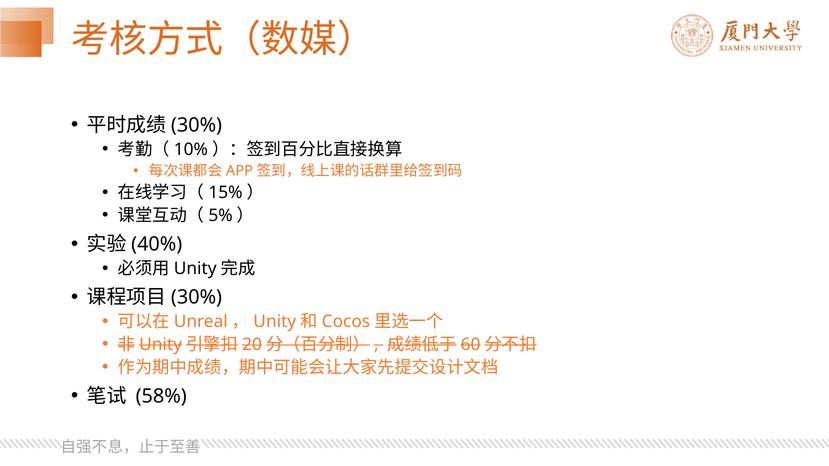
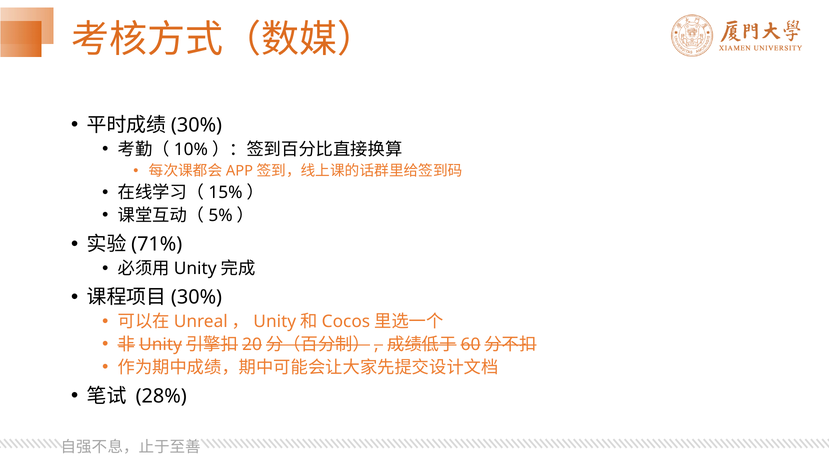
40%: 40% -> 71%
58%: 58% -> 28%
